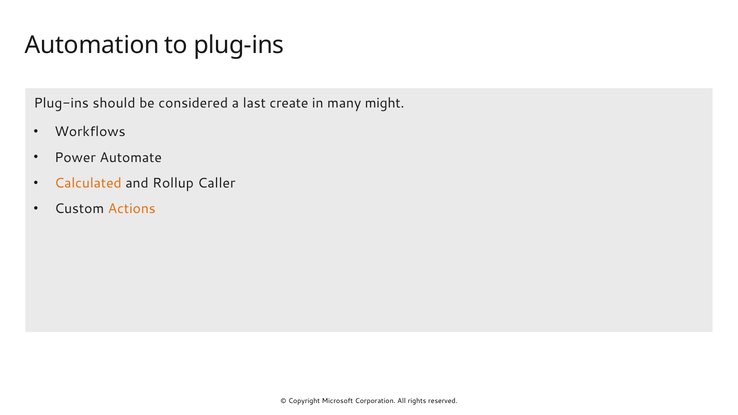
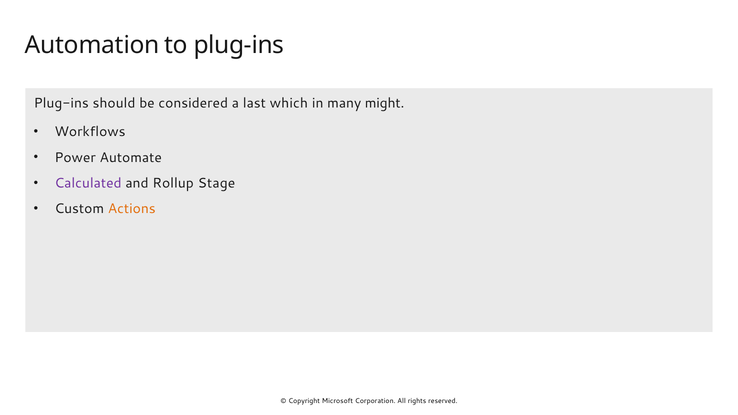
create: create -> which
Calculated colour: orange -> purple
Caller: Caller -> Stage
